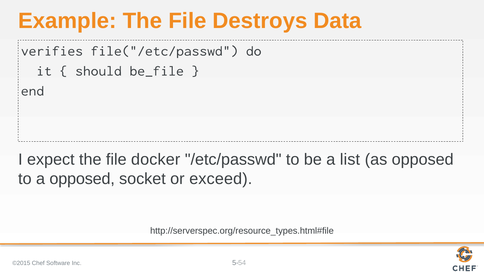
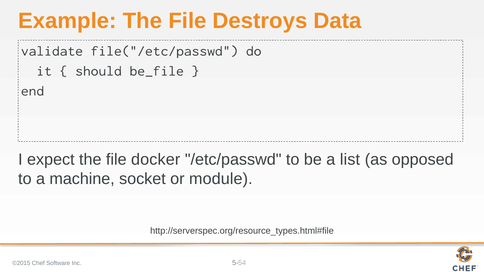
verifies: verifies -> validate
a opposed: opposed -> machine
exceed: exceed -> module
